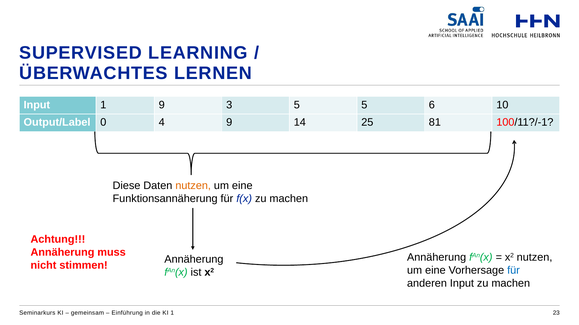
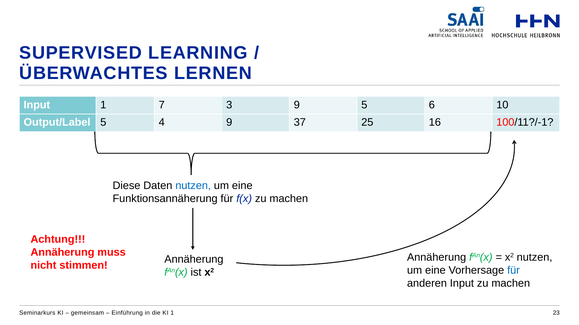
1 9: 9 -> 7
3 5: 5 -> 9
Output/Label 0: 0 -> 5
14: 14 -> 37
81: 81 -> 16
nutzen at (193, 186) colour: orange -> blue
